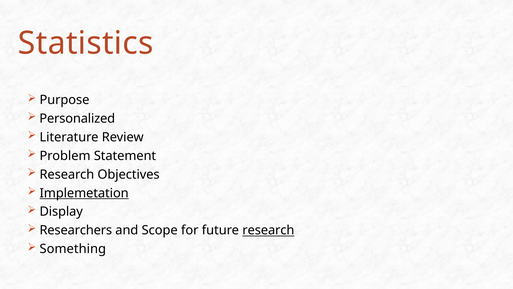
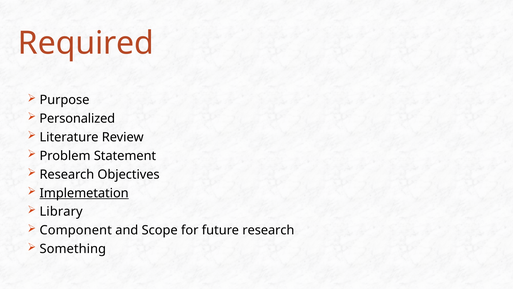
Statistics: Statistics -> Required
Display: Display -> Library
Researchers: Researchers -> Component
research at (268, 230) underline: present -> none
